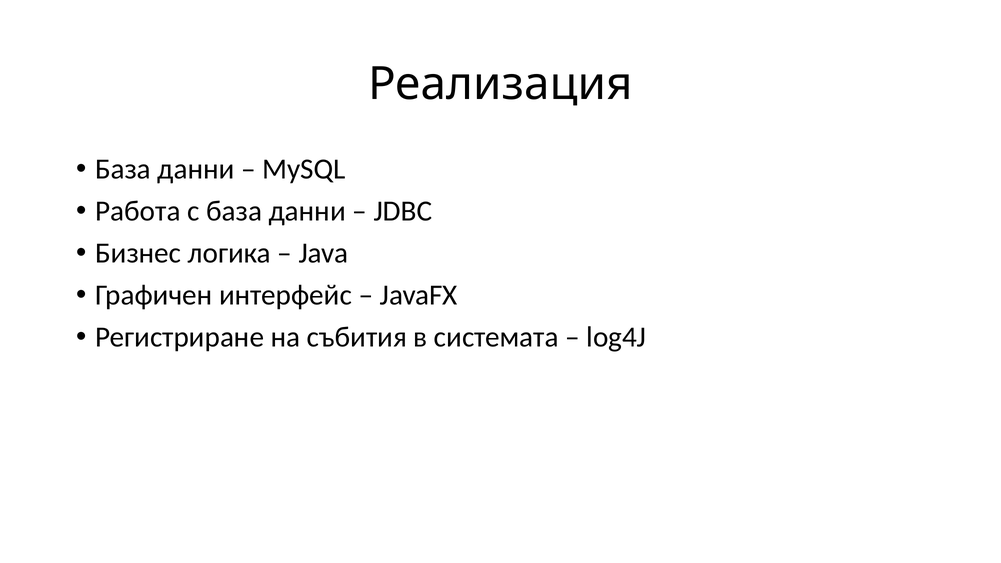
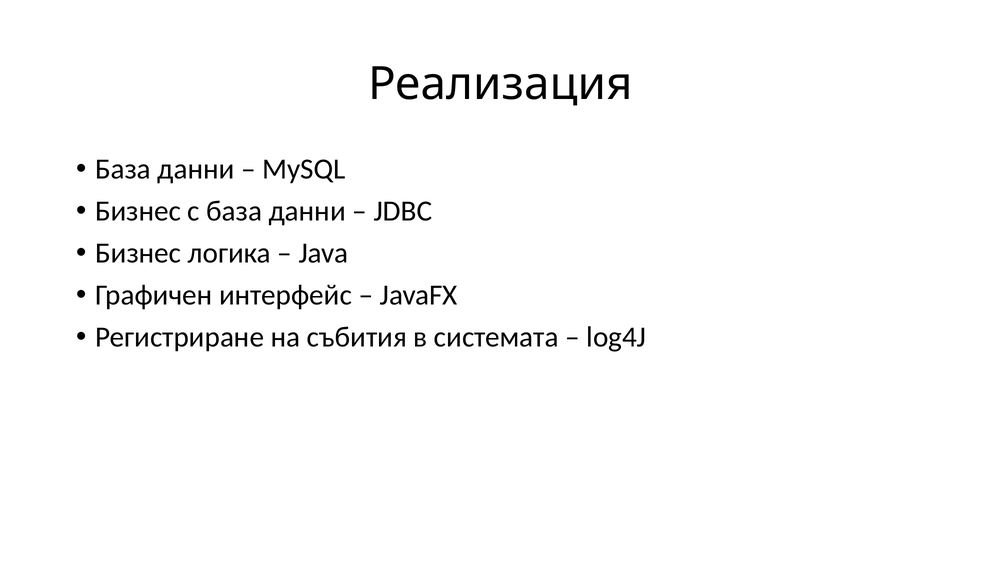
Работа at (138, 211): Работа -> Бизнес
